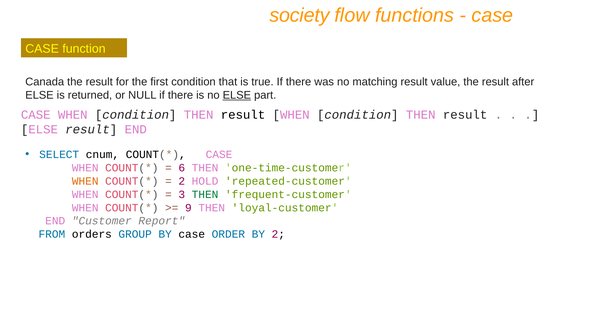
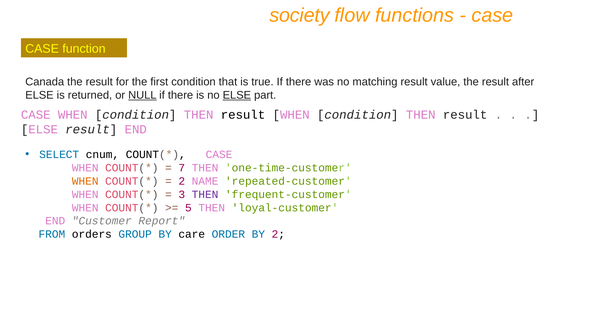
NULL underline: none -> present
6: 6 -> 7
HOLD: HOLD -> NAME
THEN at (205, 194) colour: green -> purple
9: 9 -> 5
BY case: case -> care
